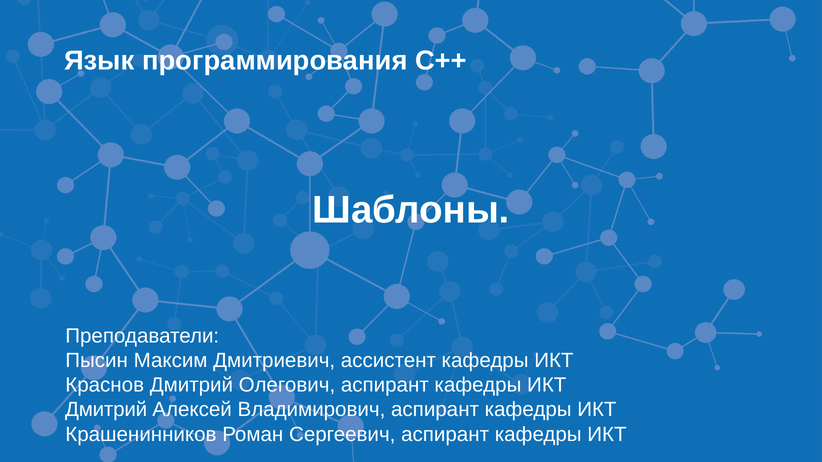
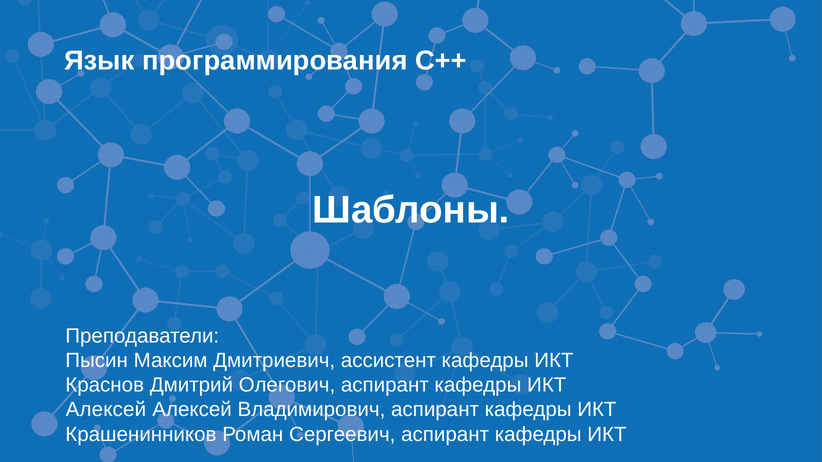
Дмитрий at (106, 410): Дмитрий -> Алексей
